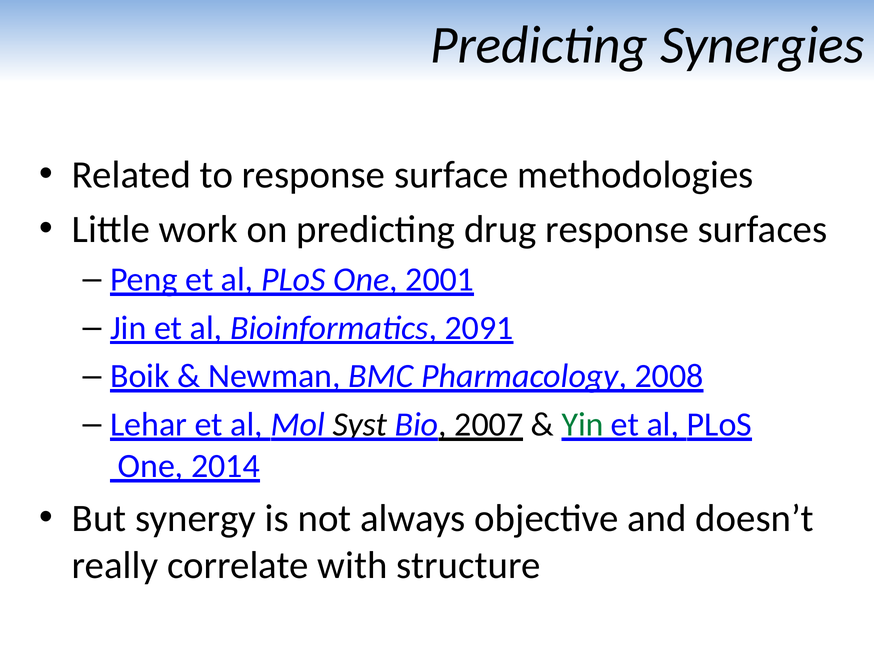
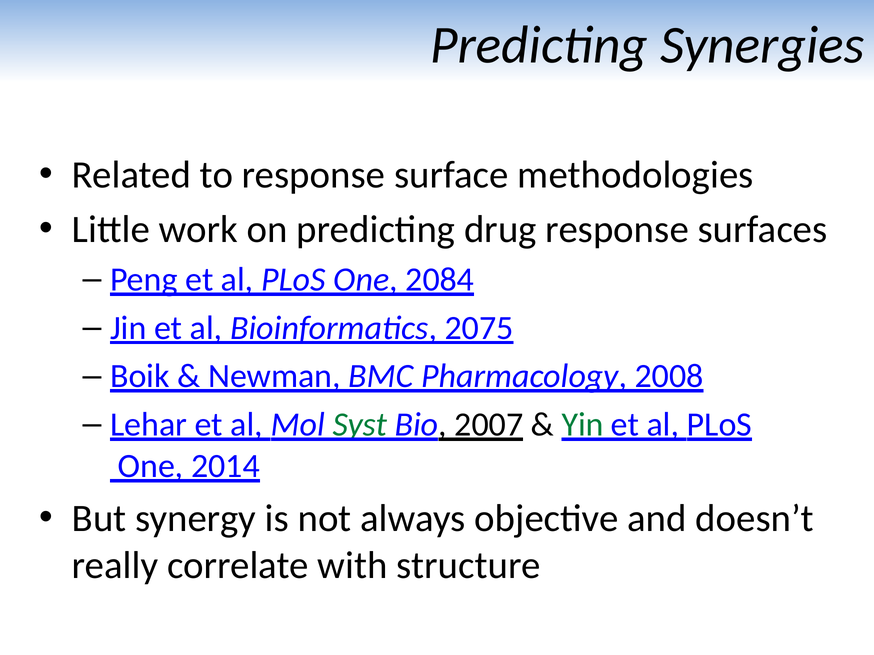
2001: 2001 -> 2084
2091: 2091 -> 2075
Syst colour: black -> green
